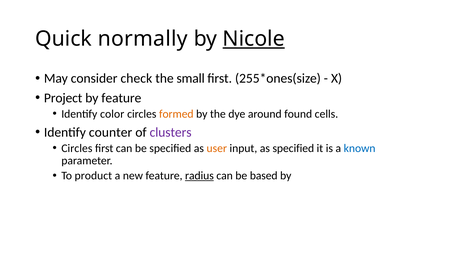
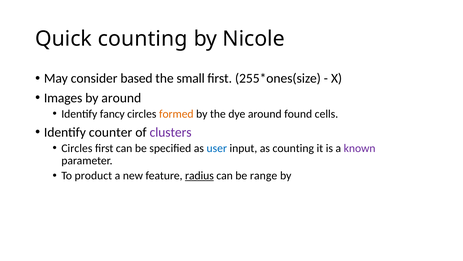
Quick normally: normally -> counting
Nicole underline: present -> none
check: check -> based
Project: Project -> Images
by feature: feature -> around
color: color -> fancy
user colour: orange -> blue
as specified: specified -> counting
known colour: blue -> purple
based: based -> range
